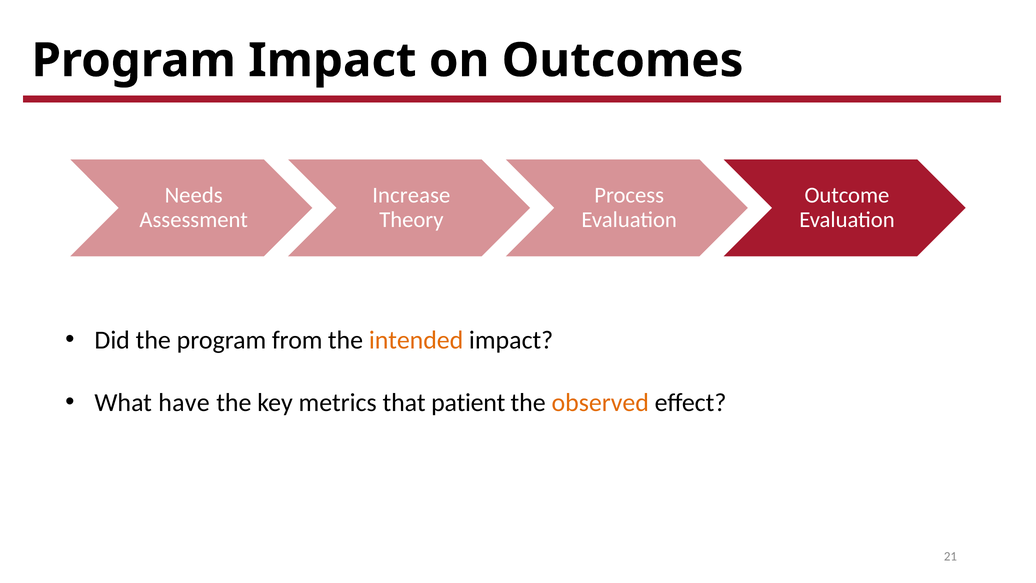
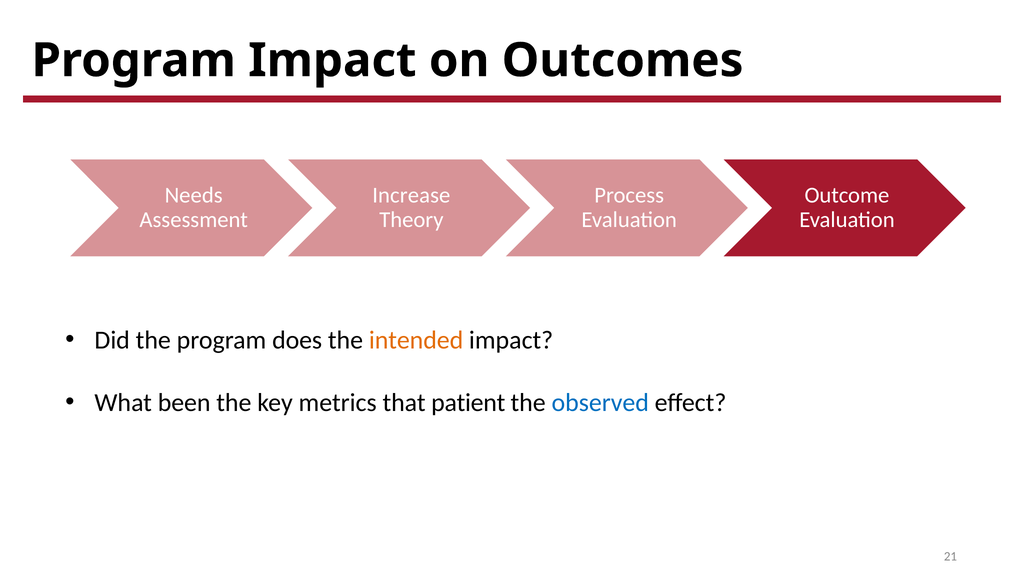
from: from -> does
have: have -> been
observed colour: orange -> blue
